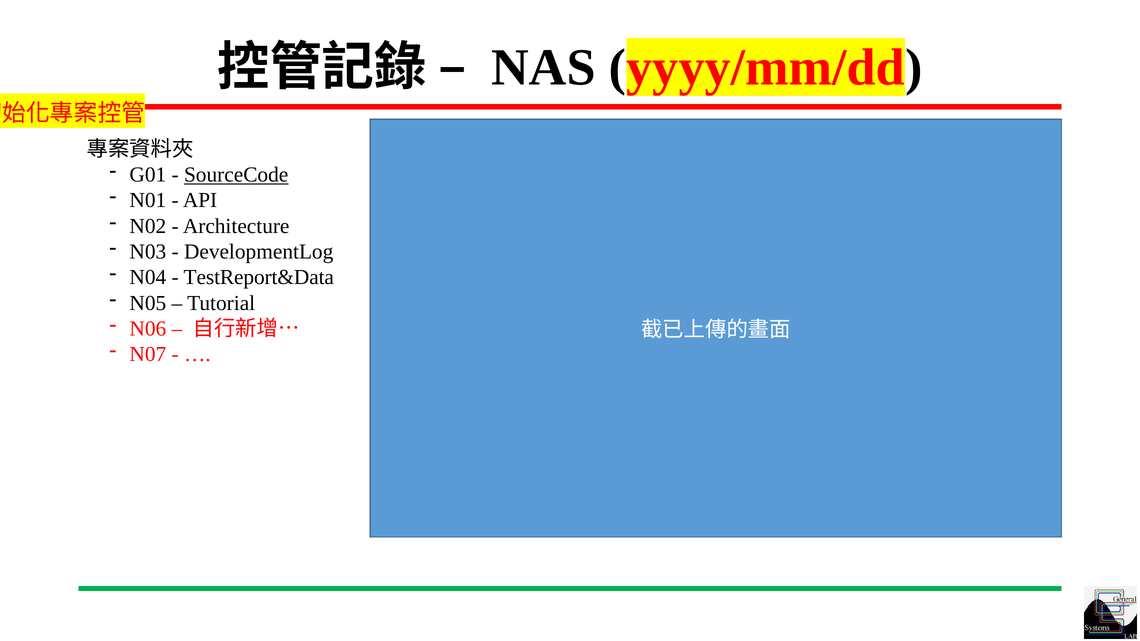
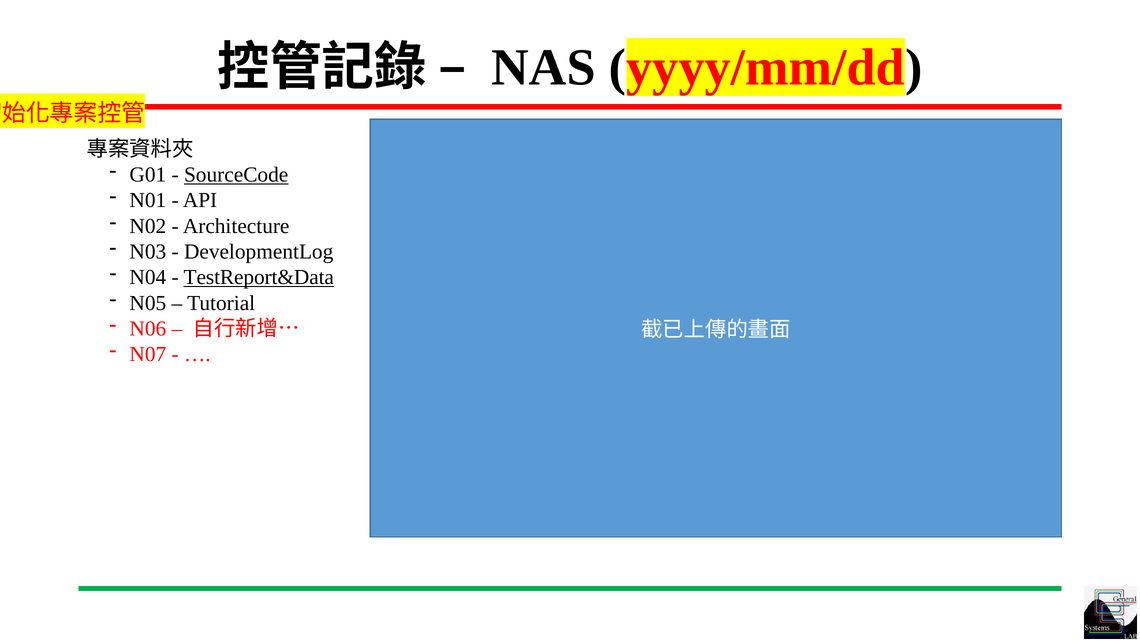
TestReport&Data underline: none -> present
